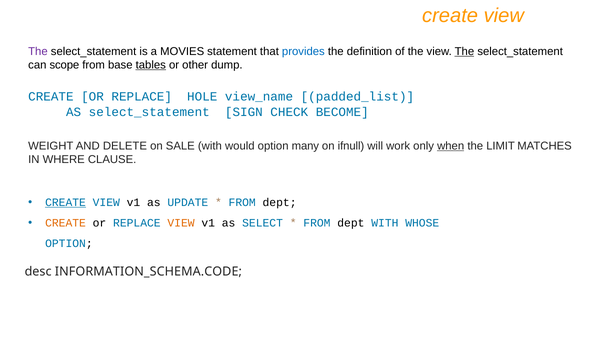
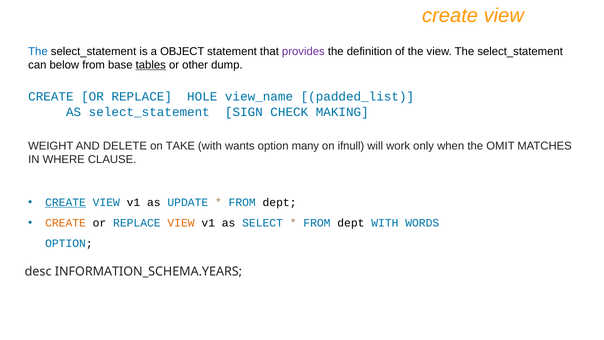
The at (38, 51) colour: purple -> blue
MOVIES: MOVIES -> OBJECT
provides colour: blue -> purple
The at (464, 51) underline: present -> none
scope: scope -> below
BECOME: BECOME -> MAKING
SALE: SALE -> TAKE
would: would -> wants
when underline: present -> none
LIMIT: LIMIT -> OMIT
WHOSE: WHOSE -> WORDS
INFORMATION_SCHEMA.CODE: INFORMATION_SCHEMA.CODE -> INFORMATION_SCHEMA.YEARS
